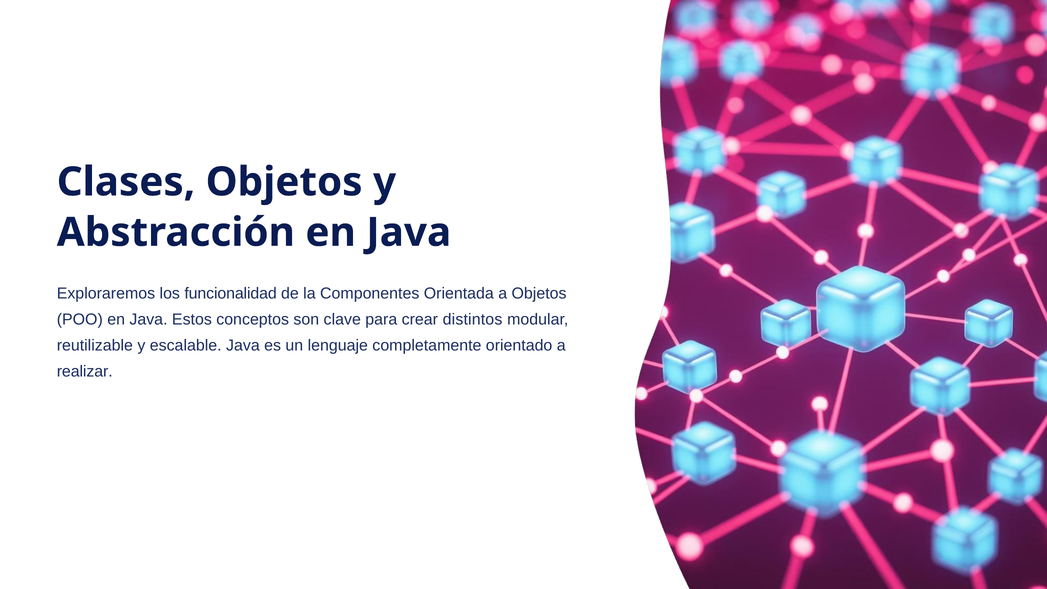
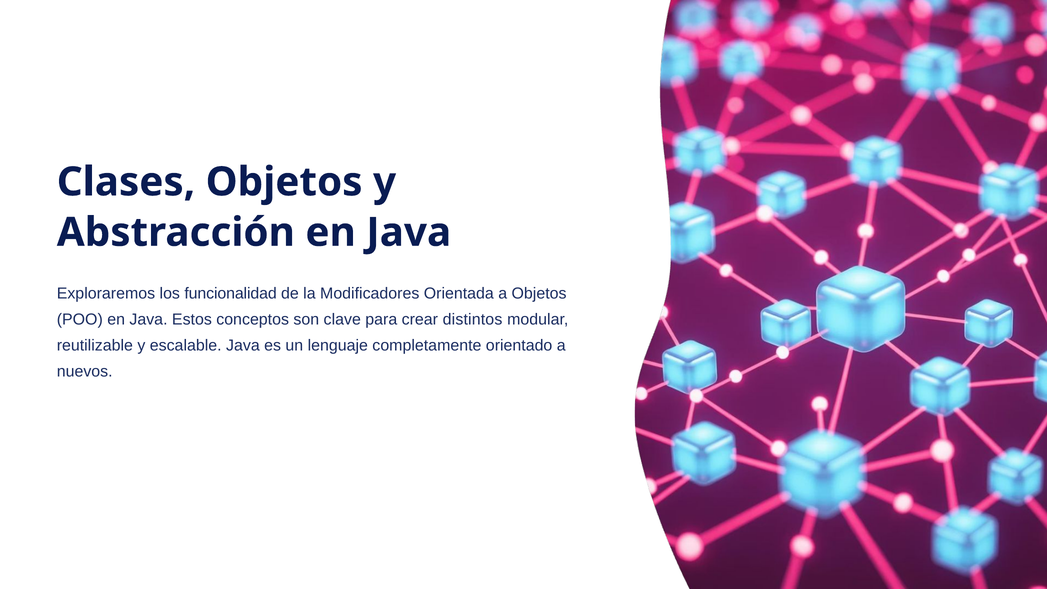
Componentes: Componentes -> Modificadores
realizar: realizar -> nuevos
